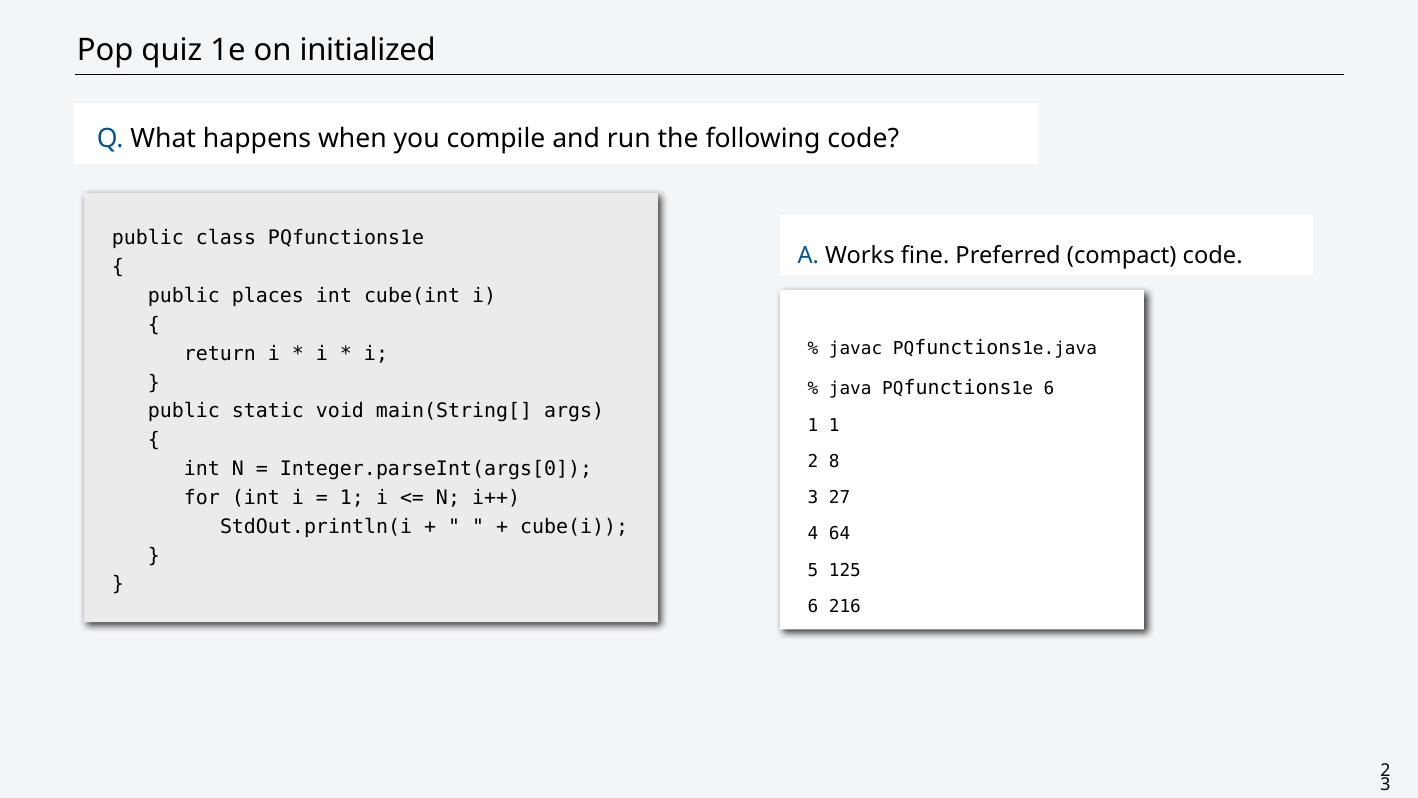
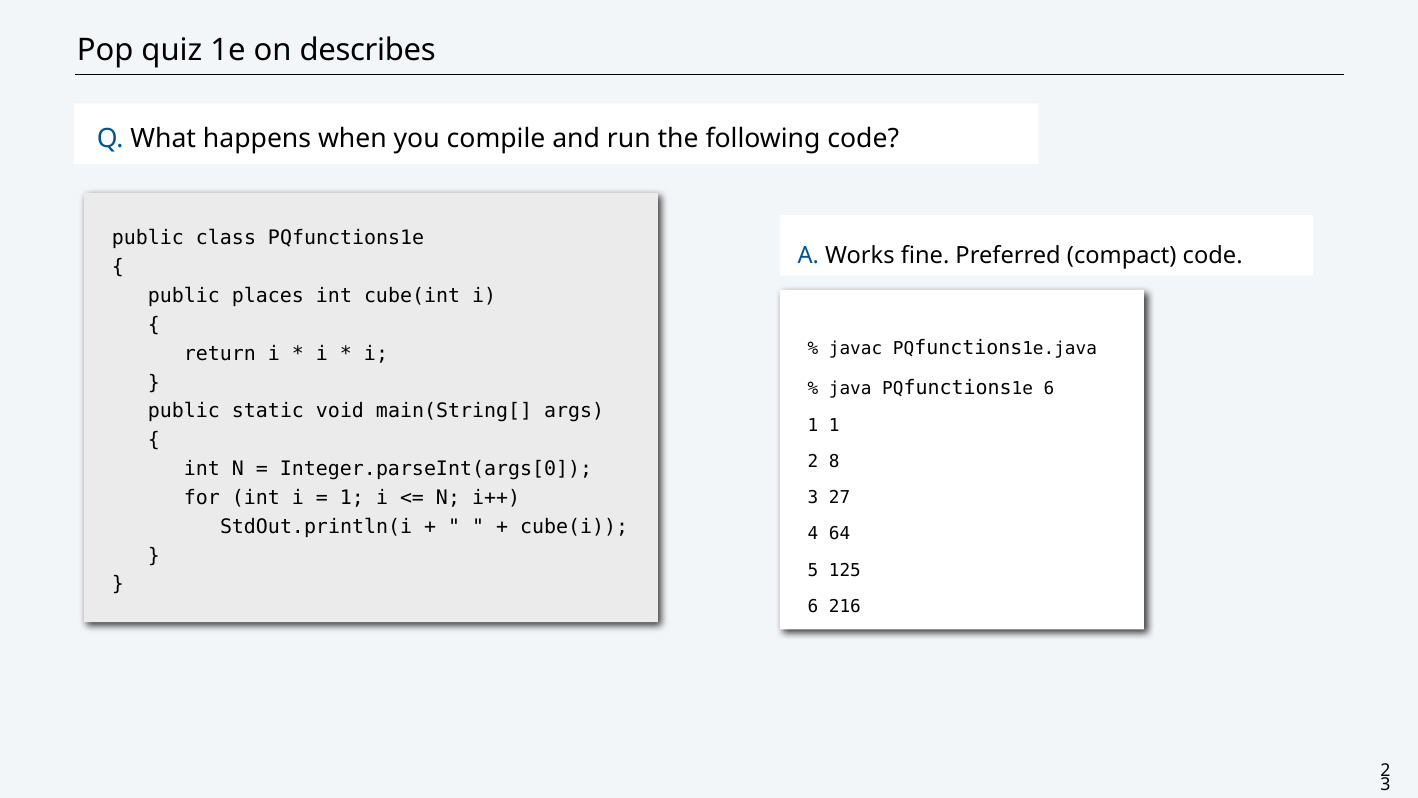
initialized: initialized -> describes
